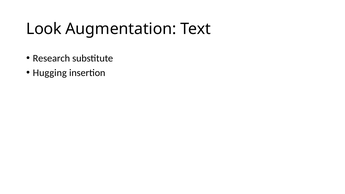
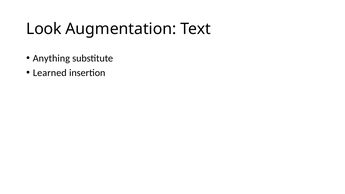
Research: Research -> Anything
Hugging: Hugging -> Learned
